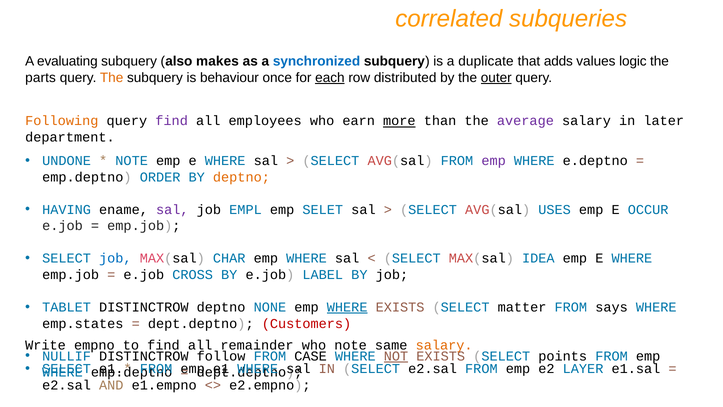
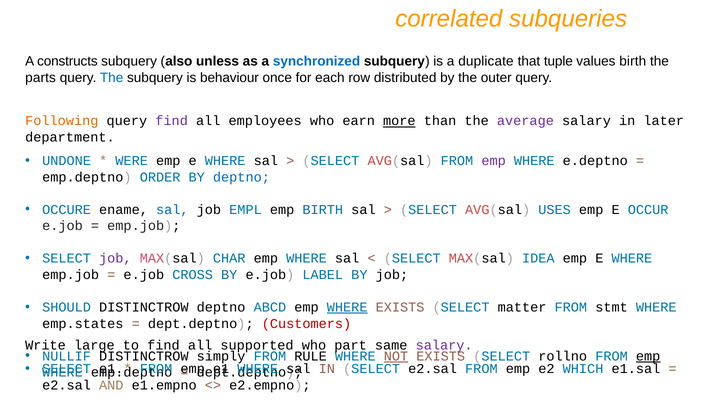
evaluating: evaluating -> constructs
makes: makes -> unless
adds: adds -> tuple
values logic: logic -> birth
The at (112, 78) colour: orange -> blue
each underline: present -> none
outer underline: present -> none
NOTE at (132, 161): NOTE -> WERE
deptno at (241, 177) colour: orange -> blue
HAVING: HAVING -> OCCURE
sal at (172, 209) colour: purple -> blue
emp SELET: SELET -> BIRTH
job at (115, 258) colour: blue -> purple
TABLET: TABLET -> SHOULD
NONE: NONE -> ABCD
says: says -> stmt
empno: empno -> large
remainder: remainder -> supported
who note: note -> part
salary at (444, 345) colour: orange -> purple
follow: follow -> simply
CASE: CASE -> RULE
points: points -> rollno
emp at (648, 356) underline: none -> present
LAYER: LAYER -> WHICH
